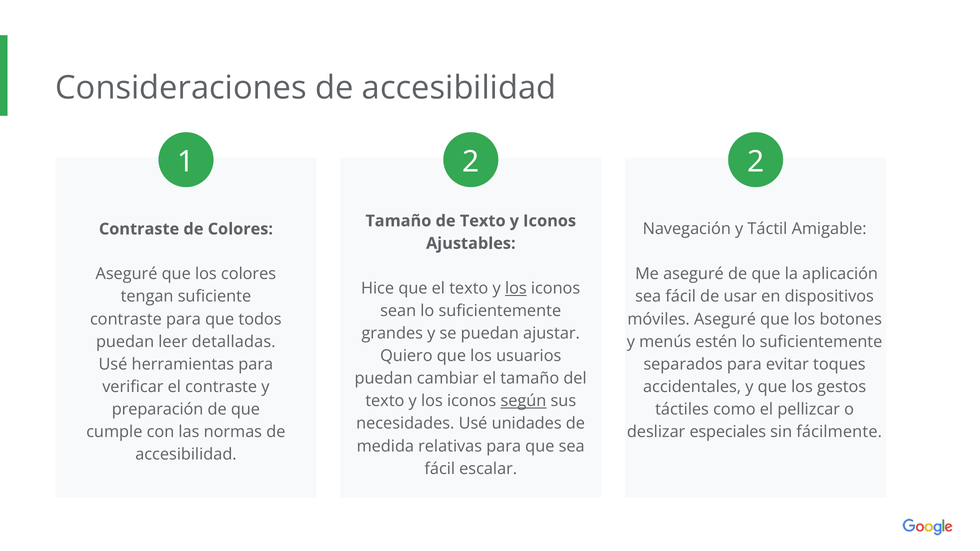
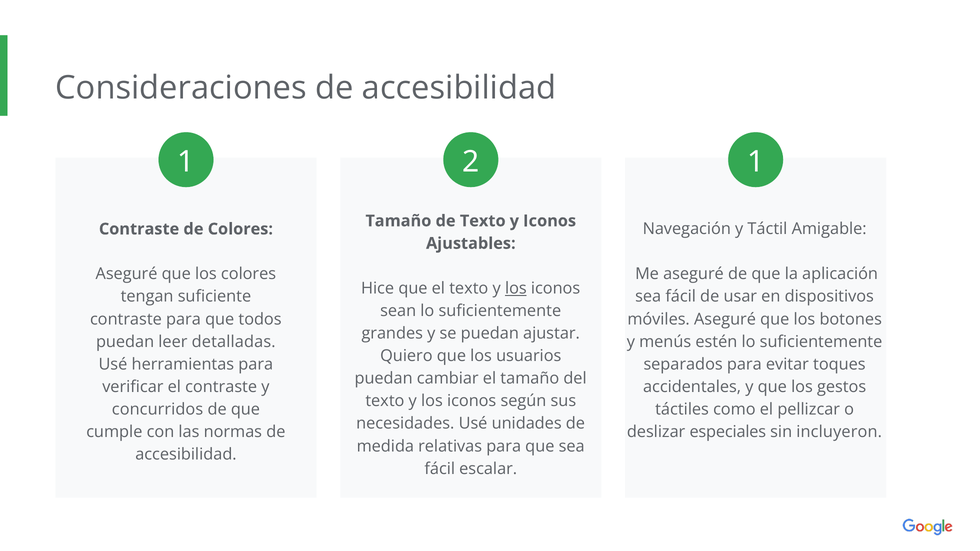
2 2: 2 -> 1
según underline: present -> none
preparación: preparación -> concurridos
fácilmente: fácilmente -> incluyeron
